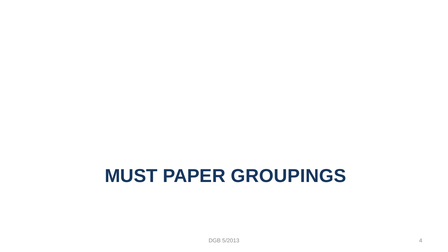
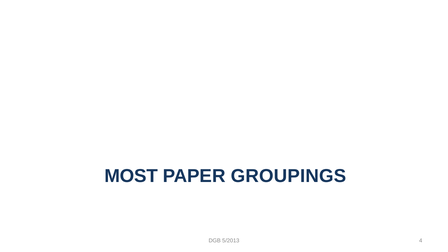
MUST: MUST -> MOST
